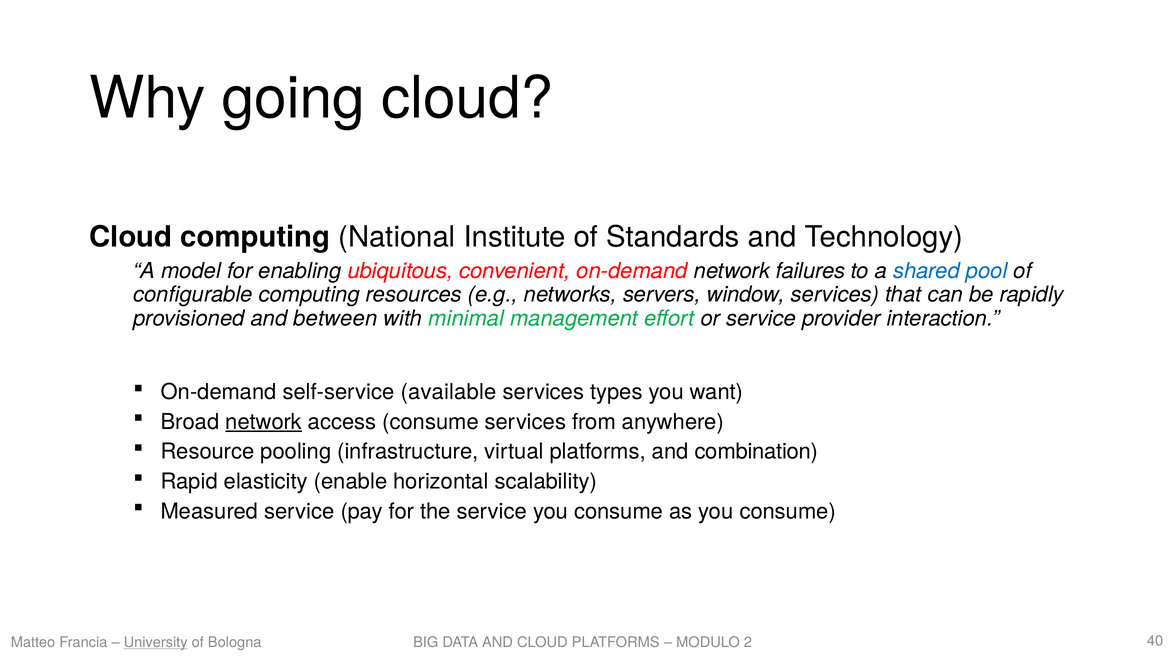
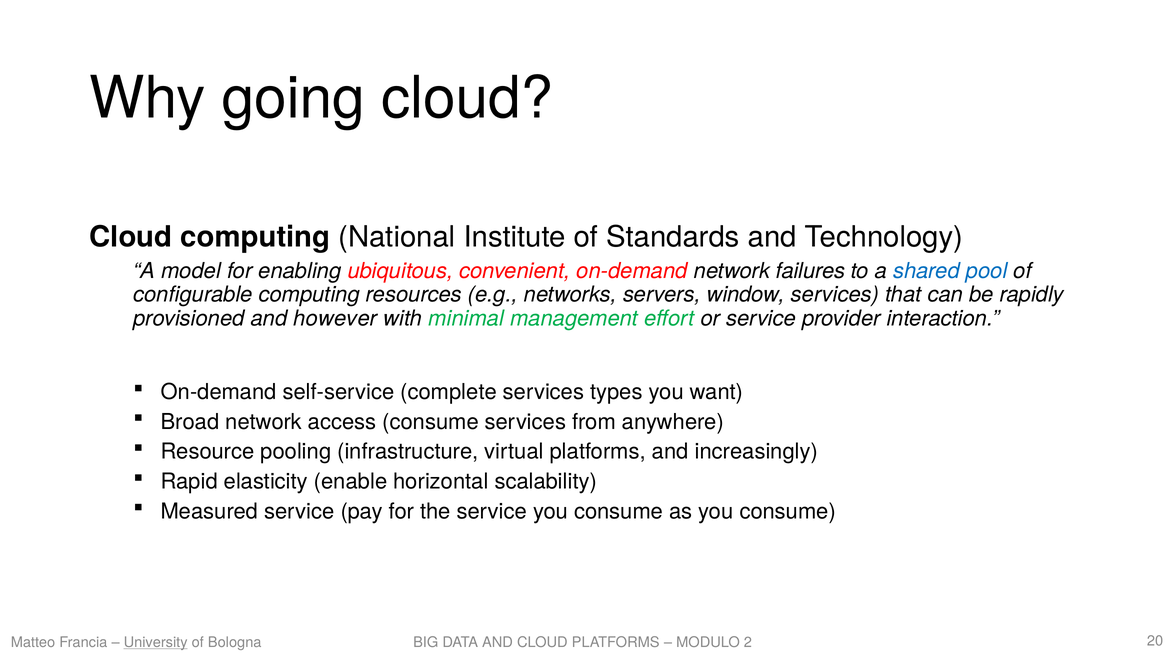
between: between -> however
available: available -> complete
network at (264, 422) underline: present -> none
combination: combination -> increasingly
40: 40 -> 20
